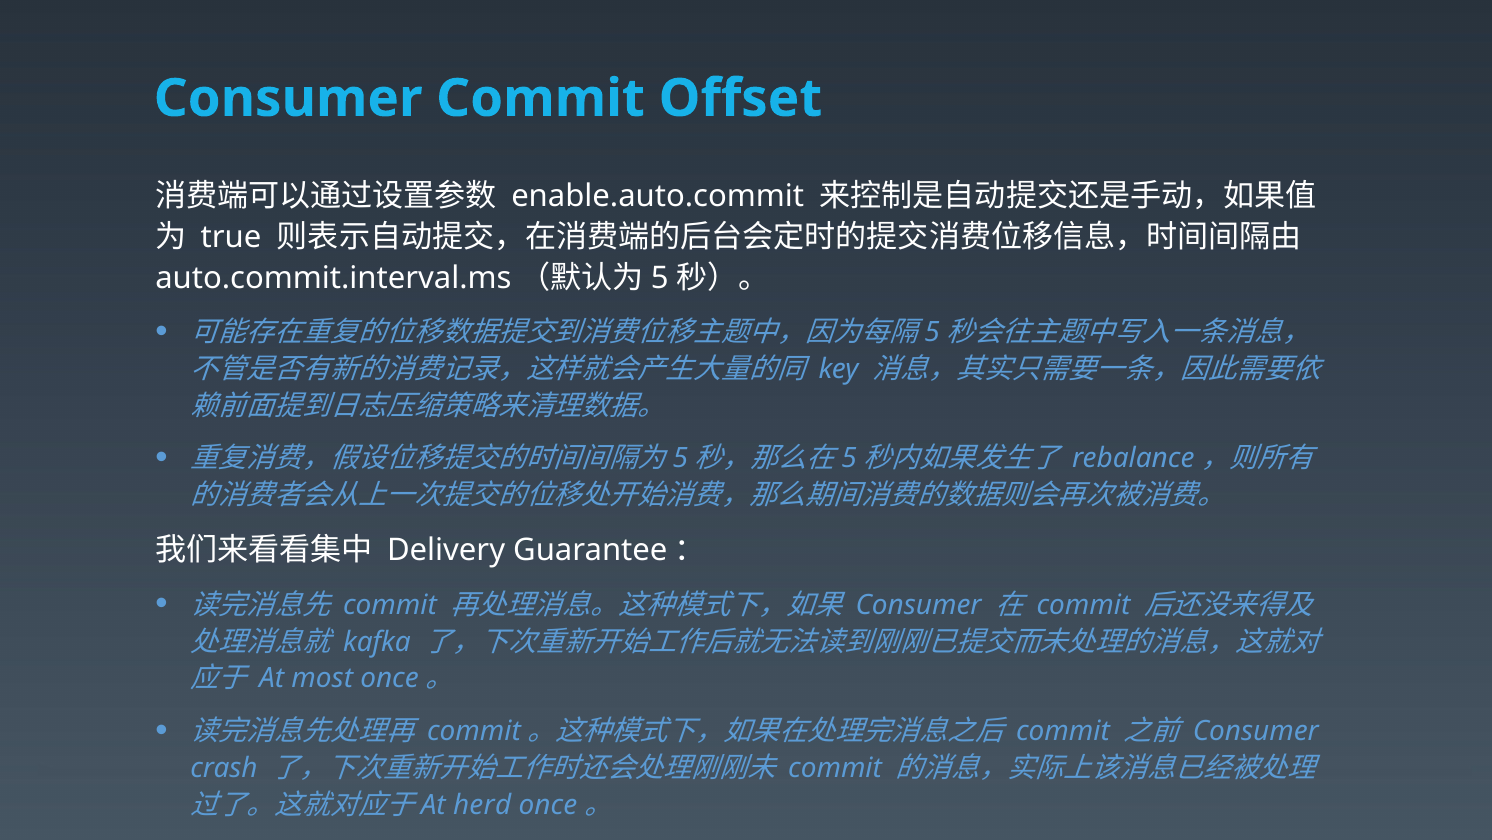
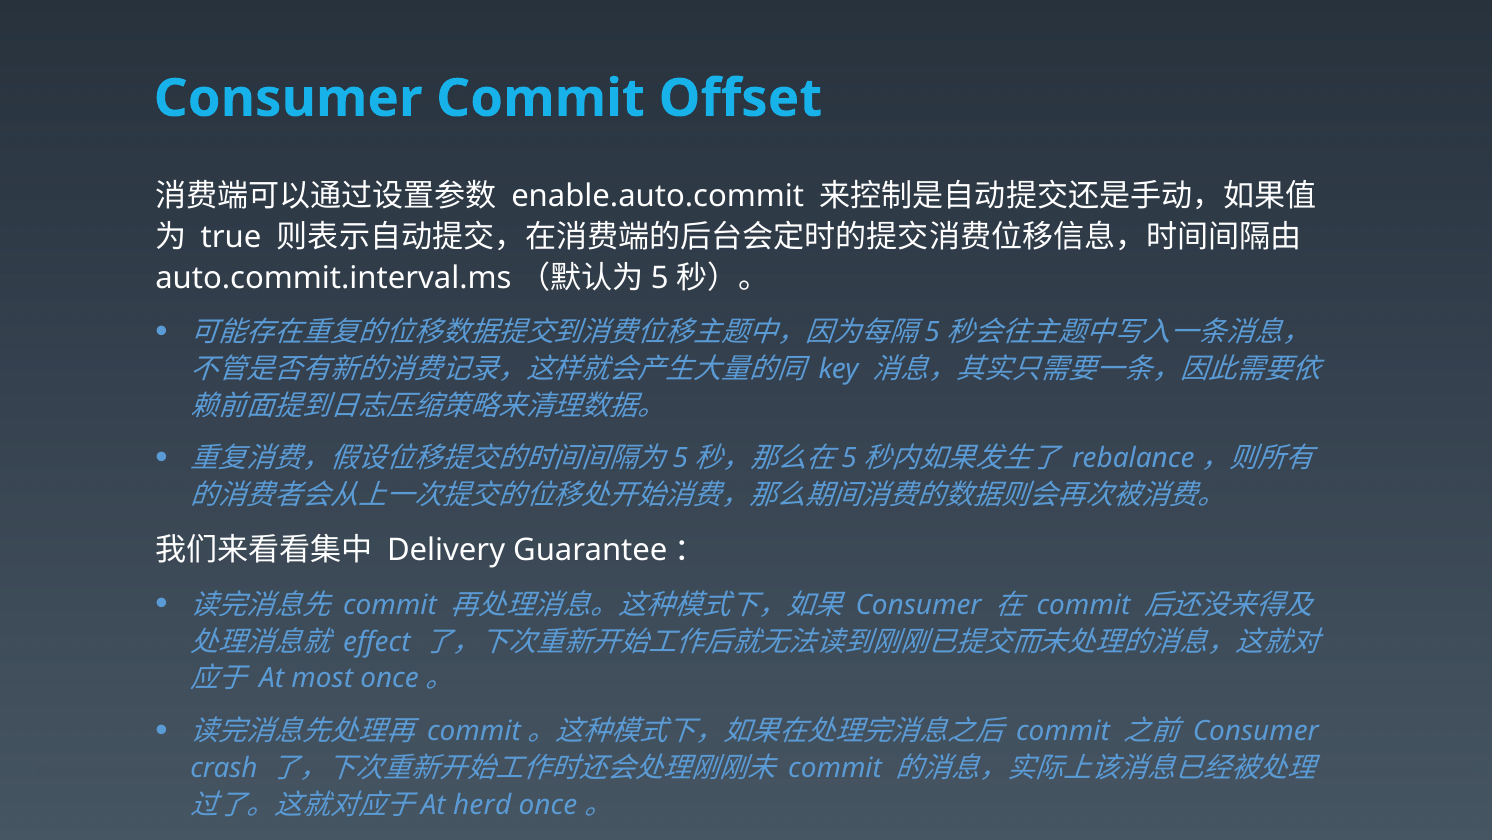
kafka: kafka -> effect
